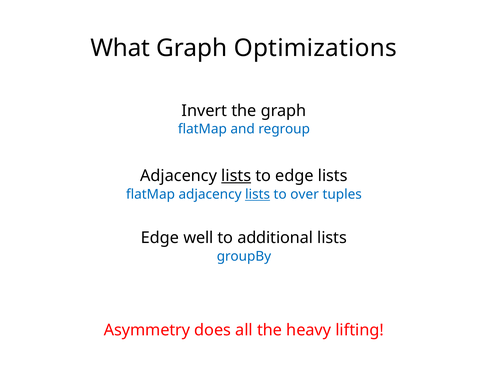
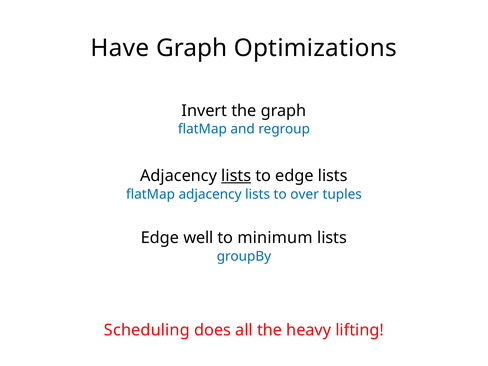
What: What -> Have
lists at (258, 194) underline: present -> none
additional: additional -> minimum
Asymmetry: Asymmetry -> Scheduling
